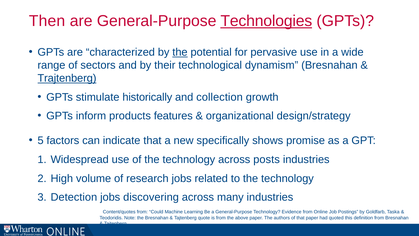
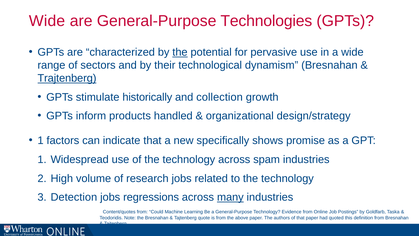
Then at (47, 21): Then -> Wide
Technologies underline: present -> none
features: features -> handled
5 at (41, 141): 5 -> 1
posts: posts -> spam
discovering: discovering -> regressions
many underline: none -> present
